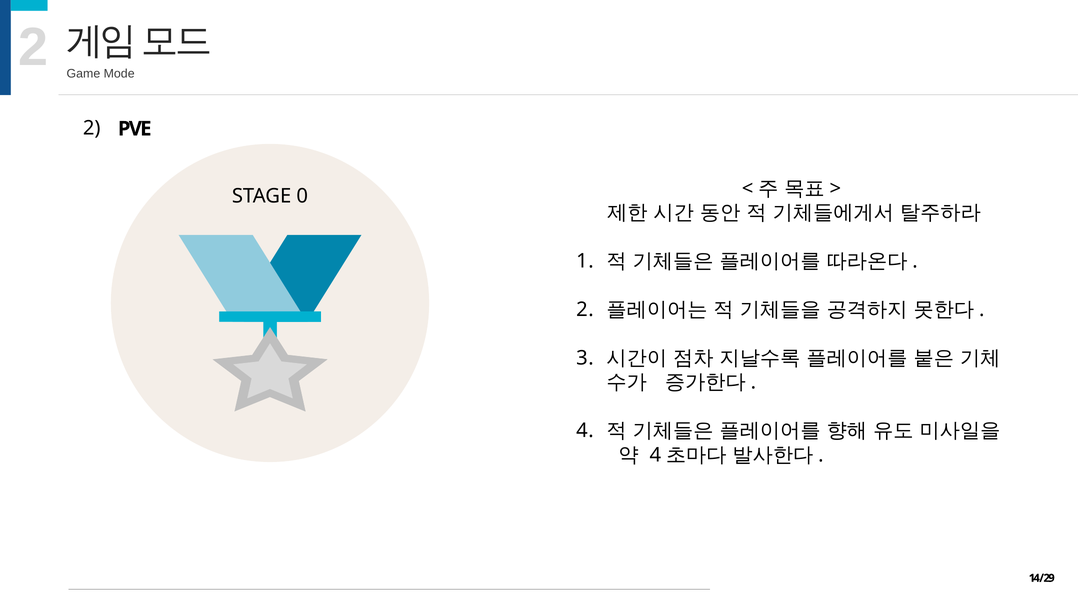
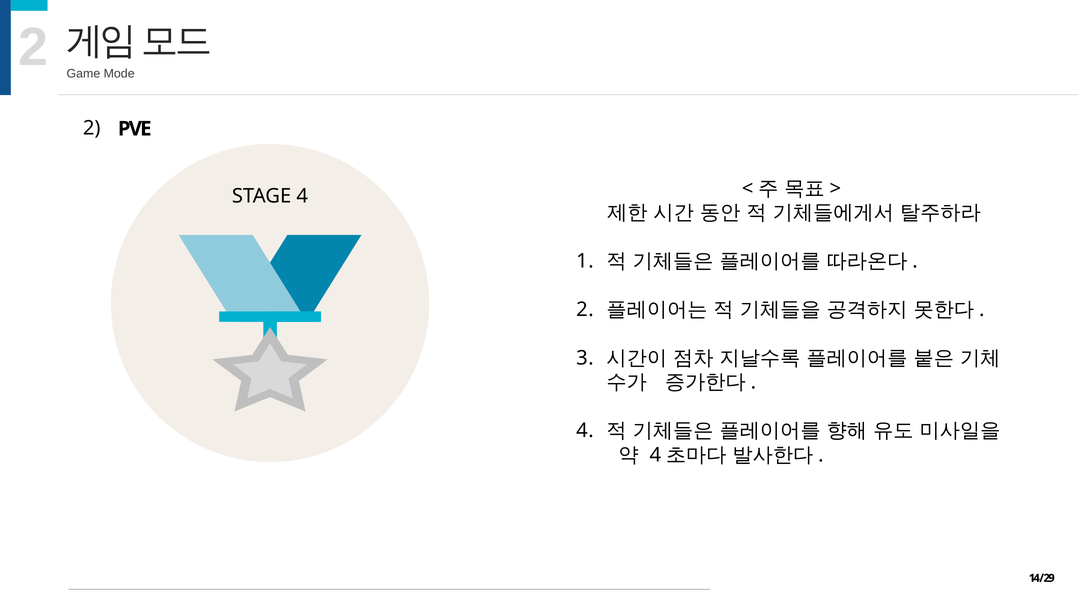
STAGE 0: 0 -> 4
